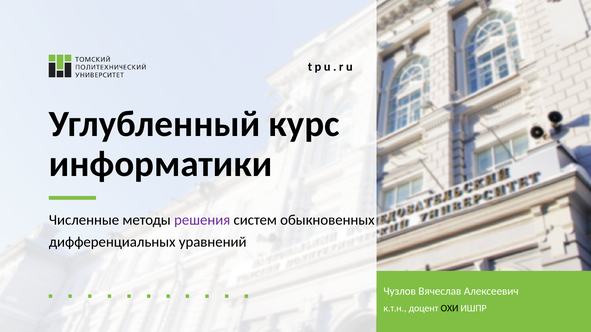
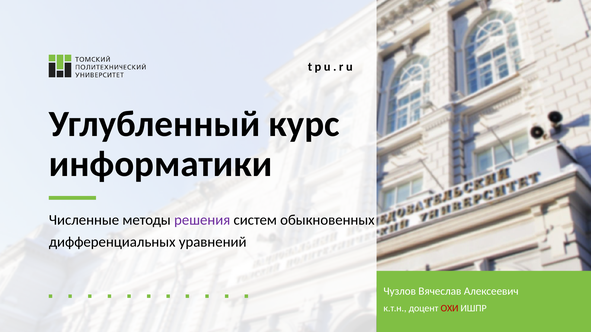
ОХИ colour: black -> red
